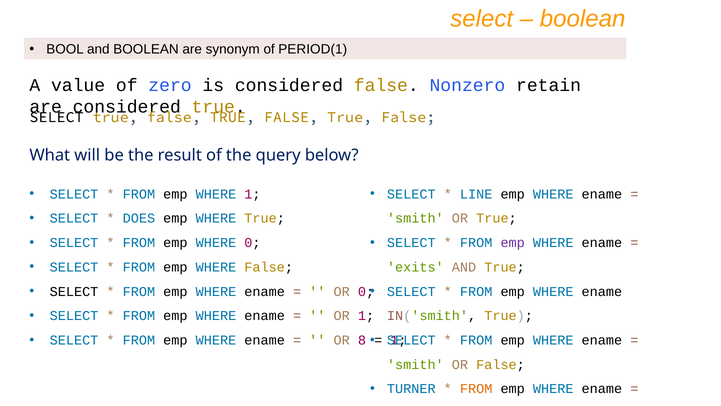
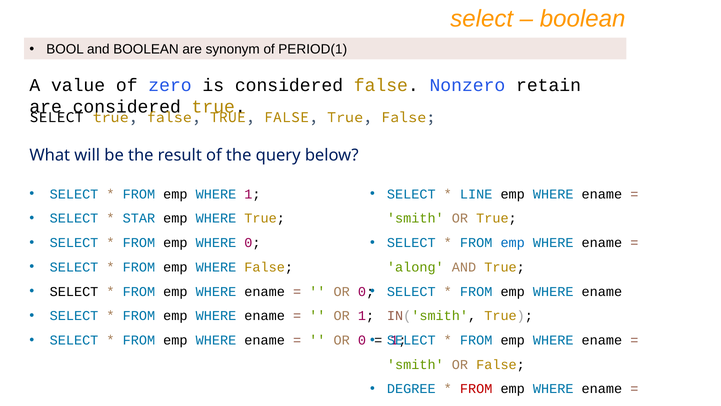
DOES: DOES -> STAR
emp at (513, 243) colour: purple -> blue
exits: exits -> along
8 at (362, 340): 8 -> 0
TURNER: TURNER -> DEGREE
FROM at (476, 389) colour: orange -> red
